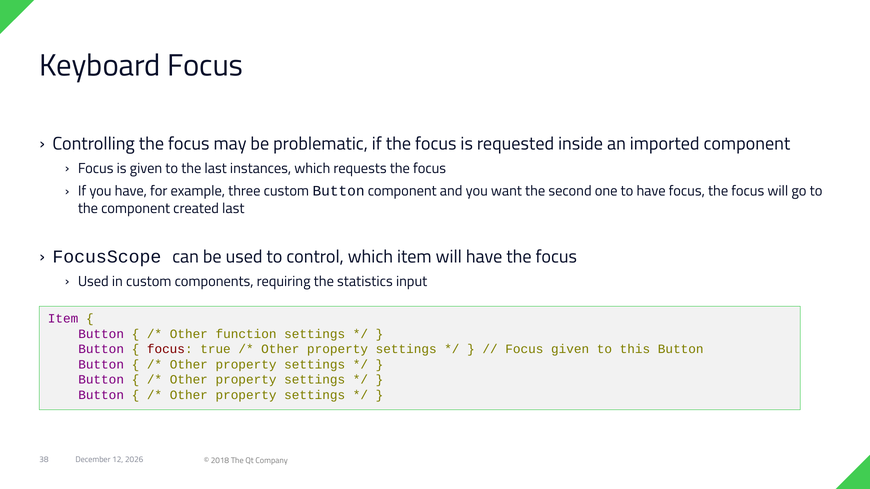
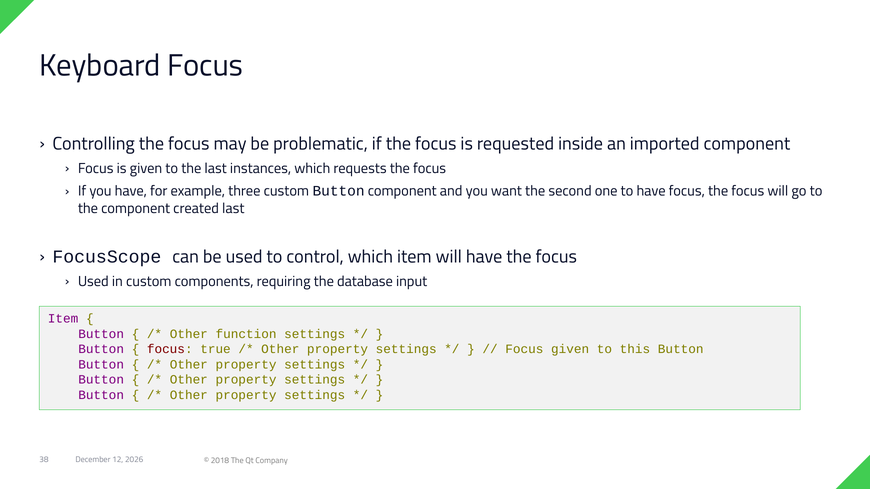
statistics: statistics -> database
